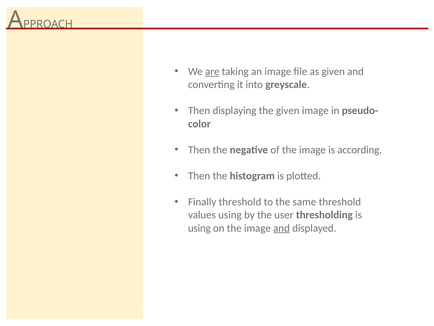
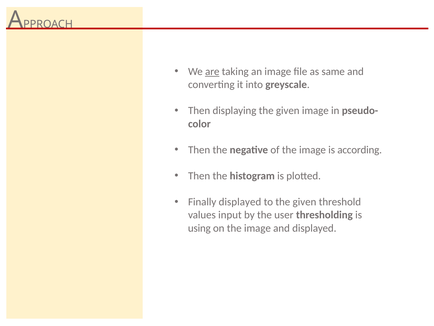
as given: given -> same
Finally threshold: threshold -> displayed
to the same: same -> given
values using: using -> input
and at (282, 228) underline: present -> none
